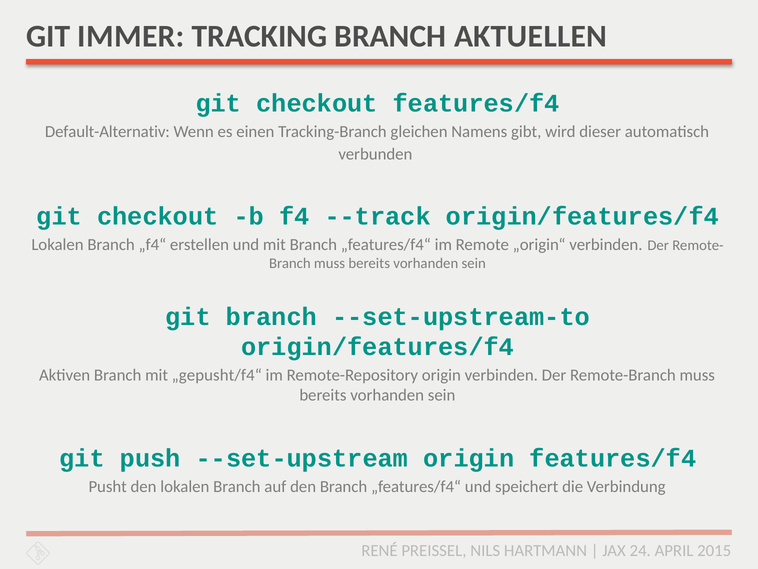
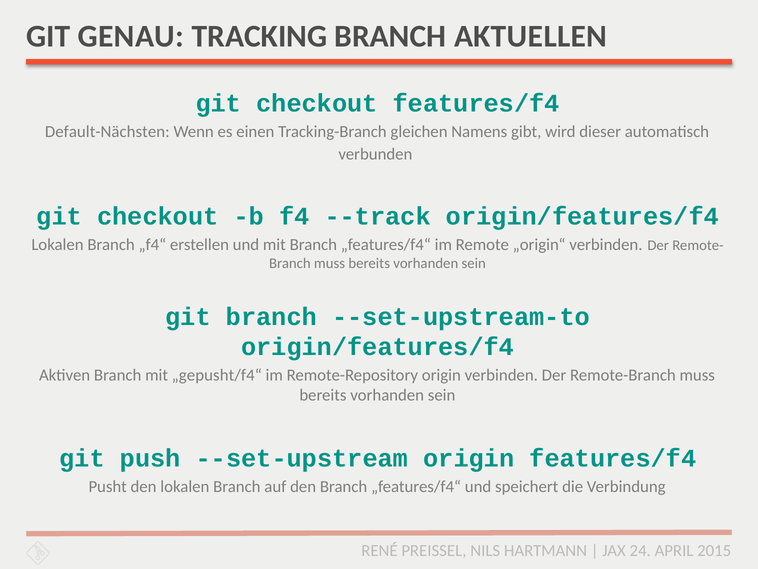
IMMER: IMMER -> GENAU
Default-Alternativ: Default-Alternativ -> Default-Nächsten
